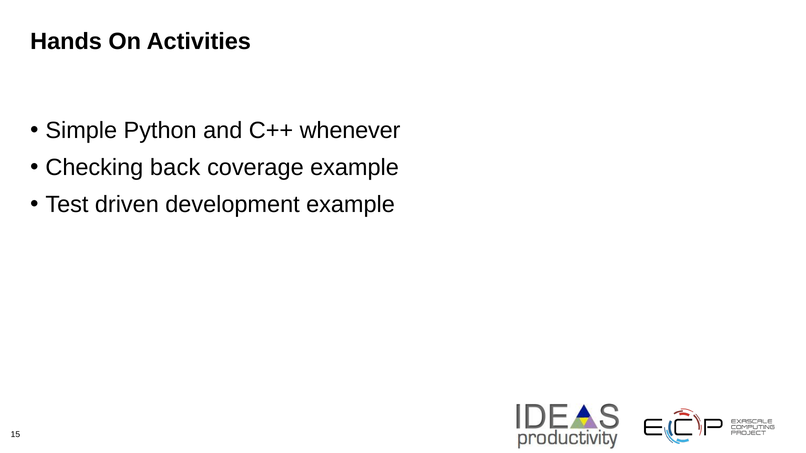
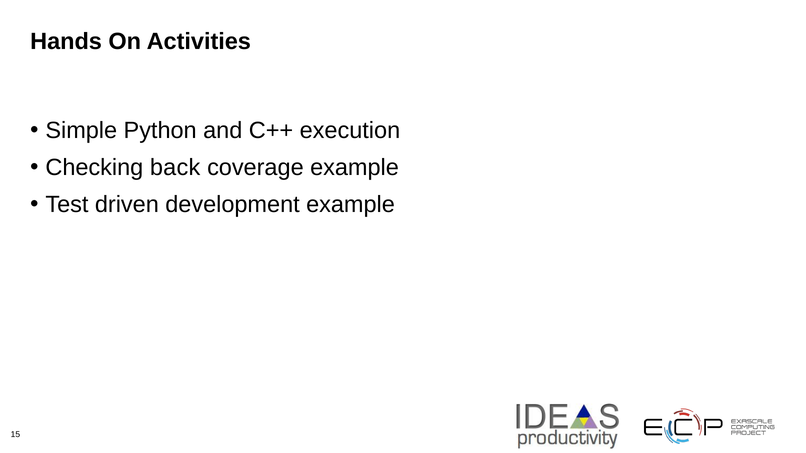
whenever: whenever -> execution
